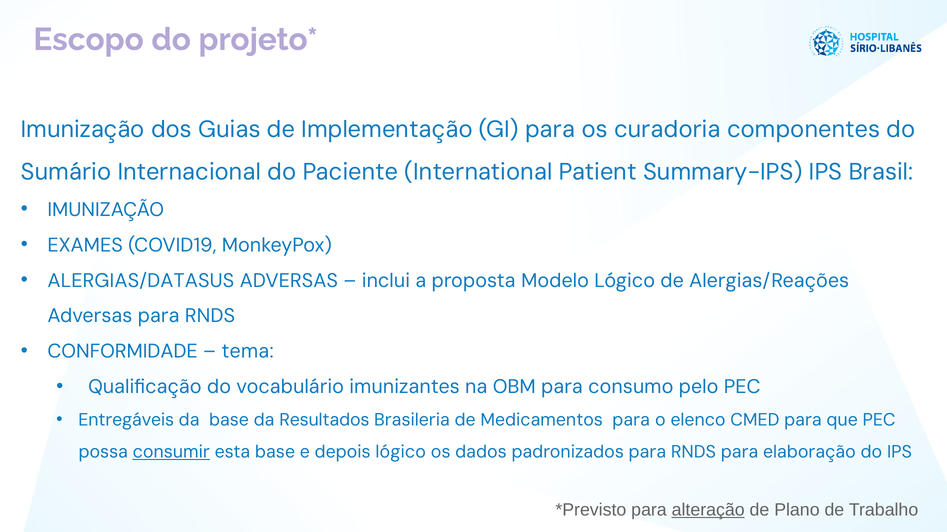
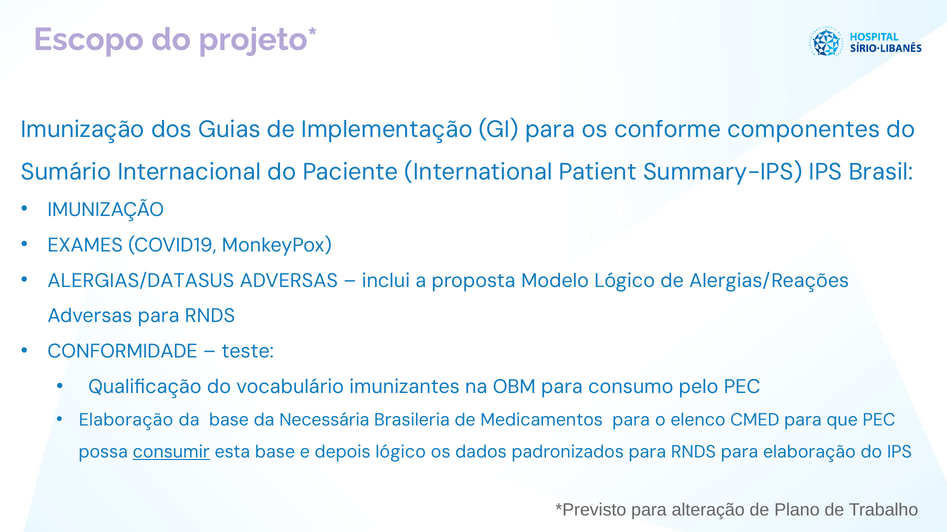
curadoria: curadoria -> conforme
tema: tema -> teste
Entregáveis at (126, 420): Entregáveis -> Elaboração
Resultados: Resultados -> Necessária
alteração underline: present -> none
